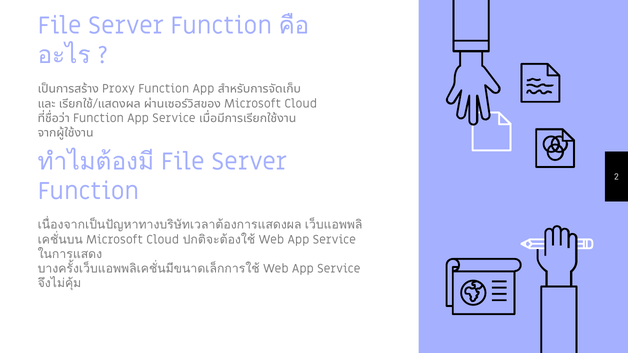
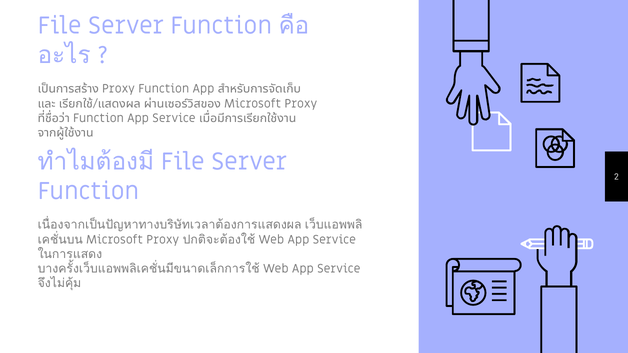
Cloud at (301, 104): Cloud -> Proxy
Cloud at (163, 240): Cloud -> Proxy
